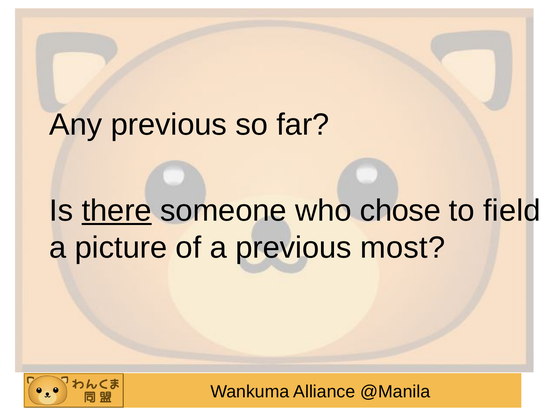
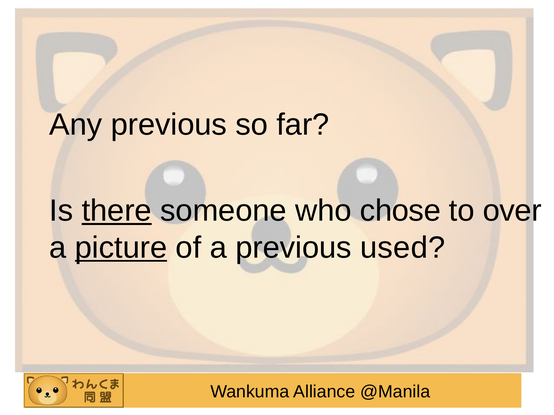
field: field -> over
picture underline: none -> present
most: most -> used
